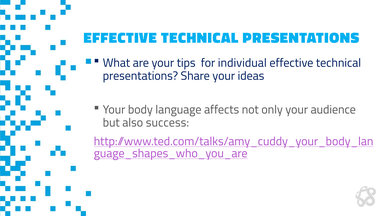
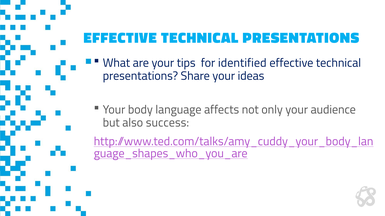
individual: individual -> identified
